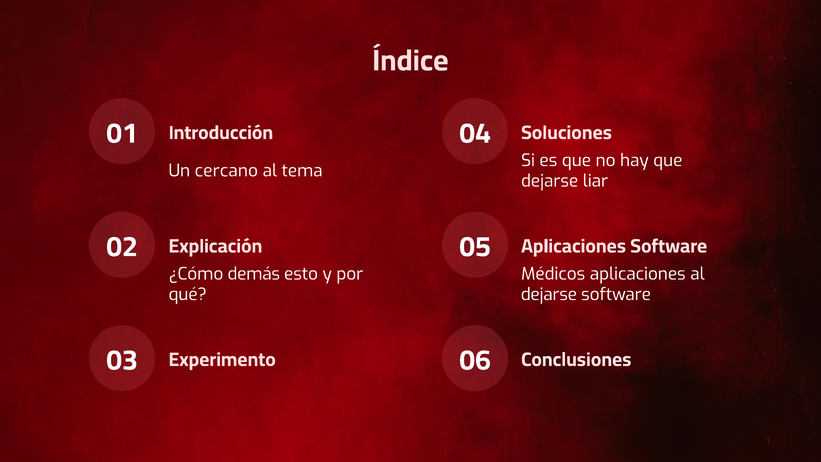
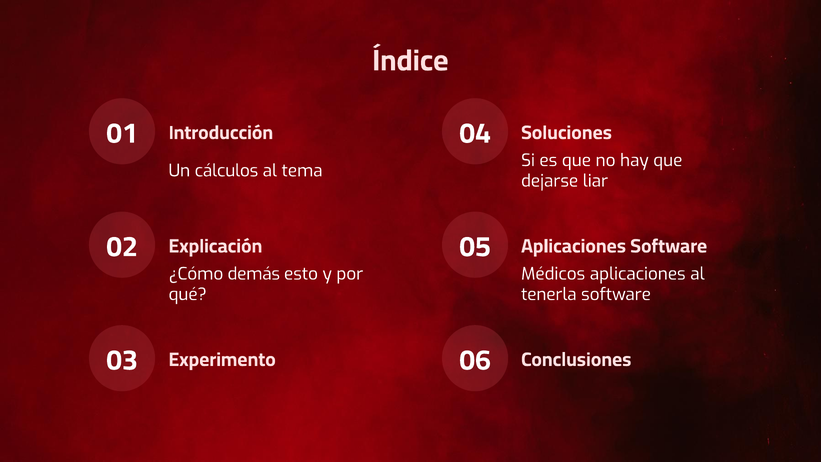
cercano: cercano -> cálculos
dejarse at (549, 294): dejarse -> tenerla
